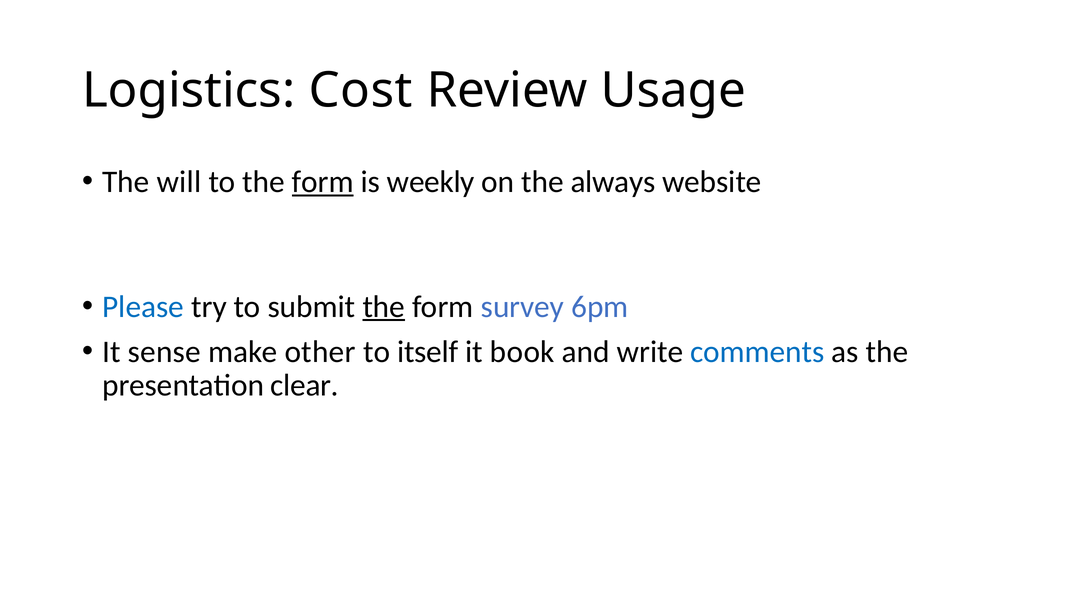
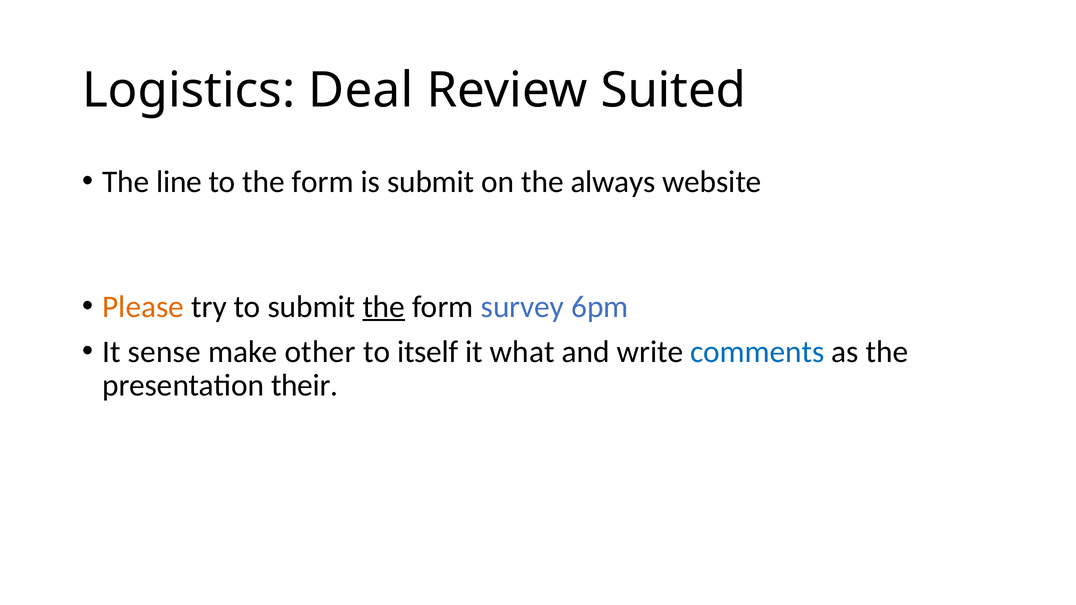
Cost: Cost -> Deal
Usage: Usage -> Suited
will: will -> line
form at (323, 182) underline: present -> none
is weekly: weekly -> submit
Please colour: blue -> orange
book: book -> what
clear: clear -> their
